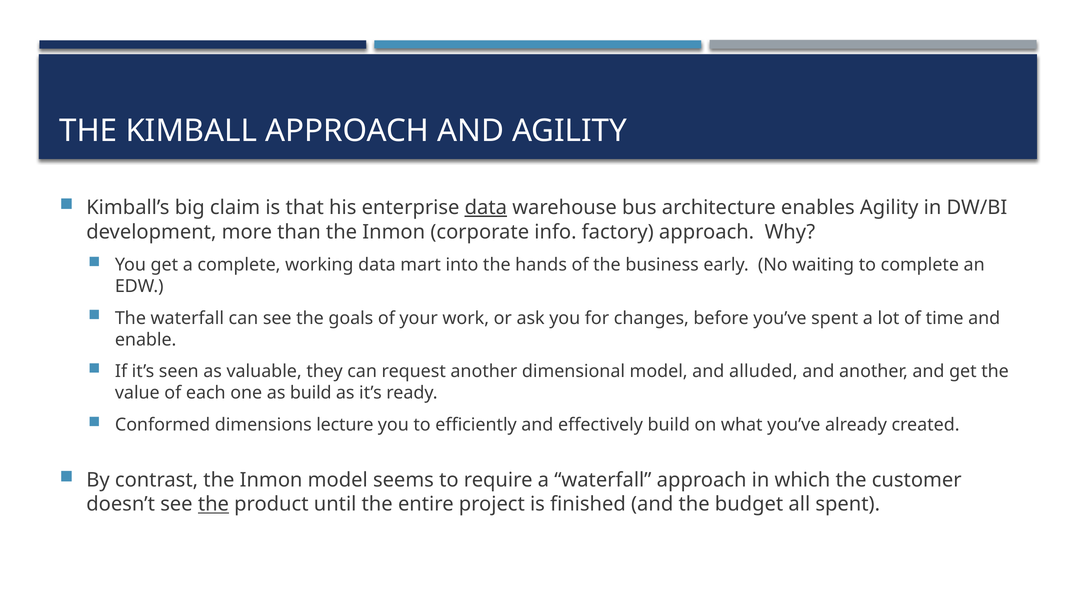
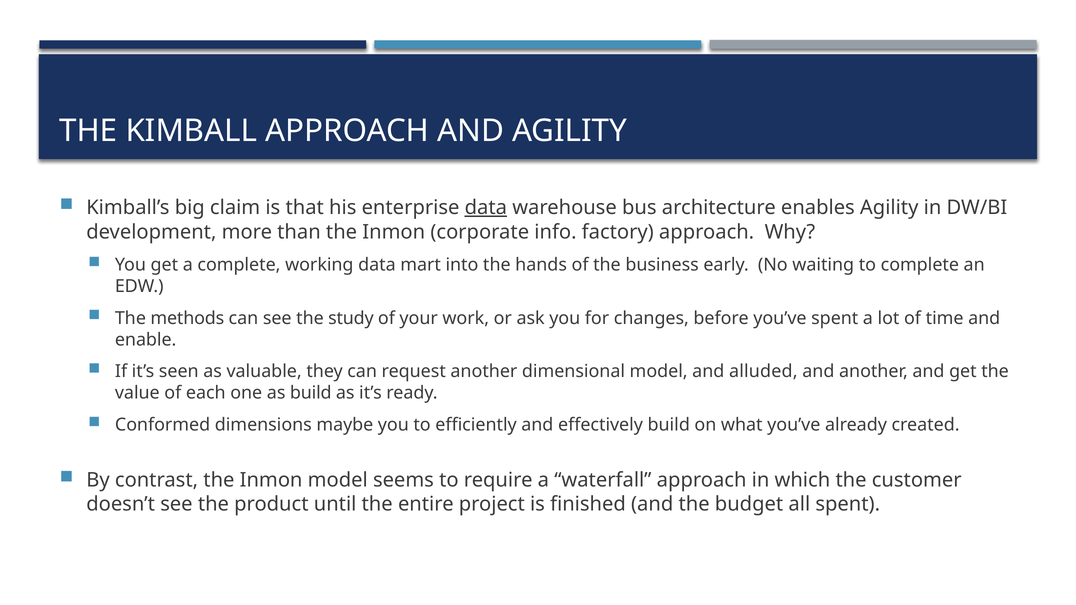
The waterfall: waterfall -> methods
goals: goals -> study
lecture: lecture -> maybe
the at (213, 505) underline: present -> none
